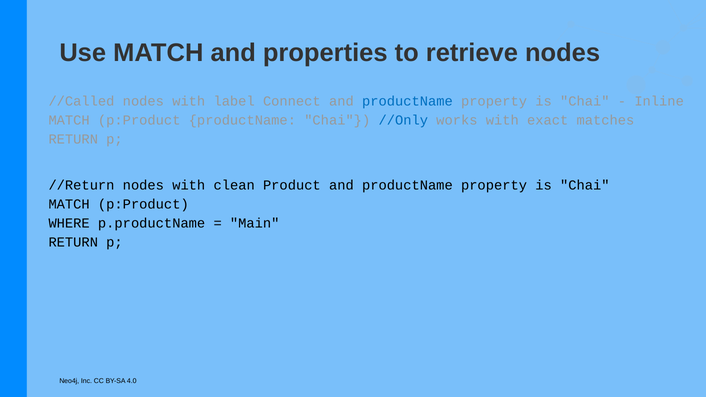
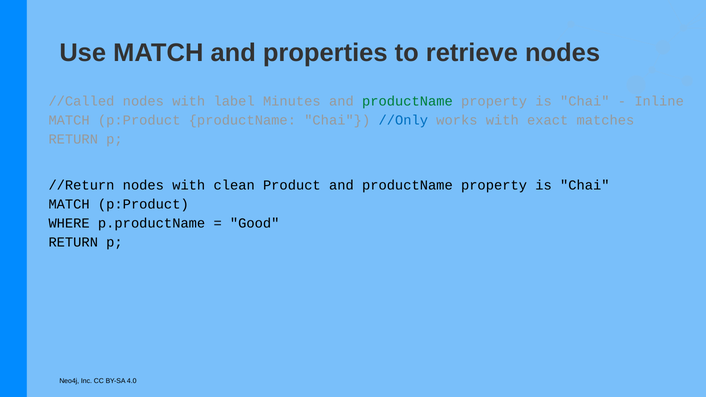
Connect: Connect -> Minutes
productName at (407, 101) colour: blue -> green
Main: Main -> Good
